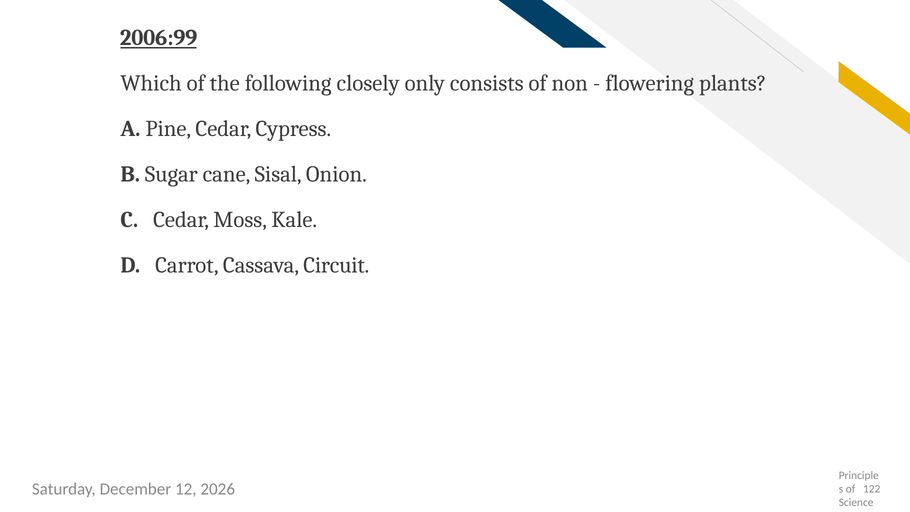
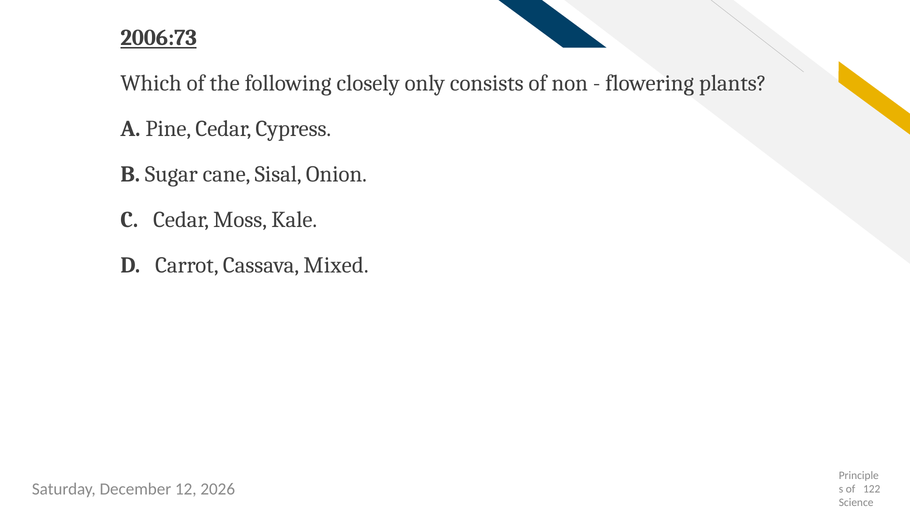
2006:99: 2006:99 -> 2006:73
Circuit: Circuit -> Mixed
